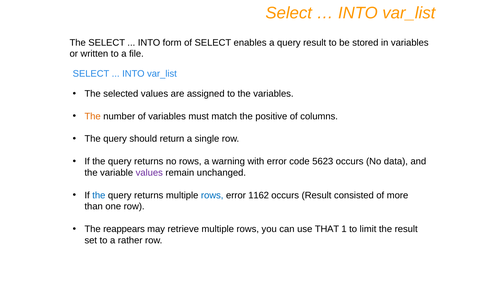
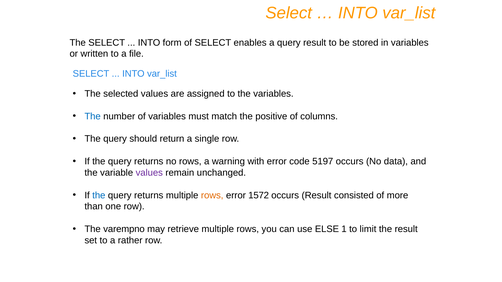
The at (93, 116) colour: orange -> blue
5623: 5623 -> 5197
rows at (212, 196) colour: blue -> orange
1162: 1162 -> 1572
reappears: reappears -> varempno
THAT: THAT -> ELSE
